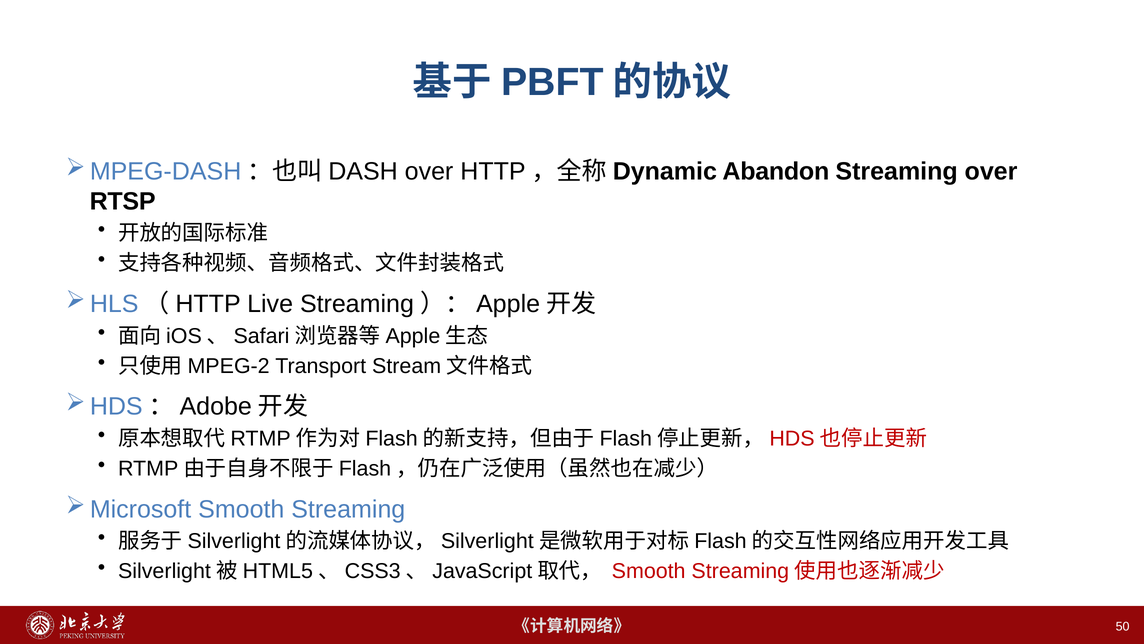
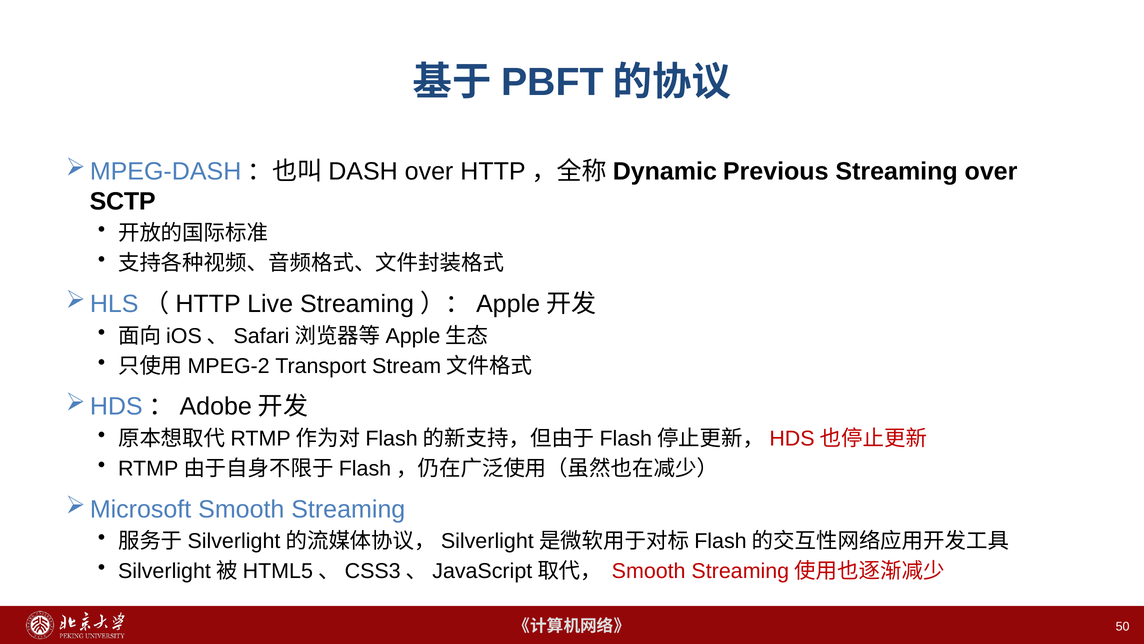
Abandon: Abandon -> Previous
RTSP: RTSP -> SCTP
